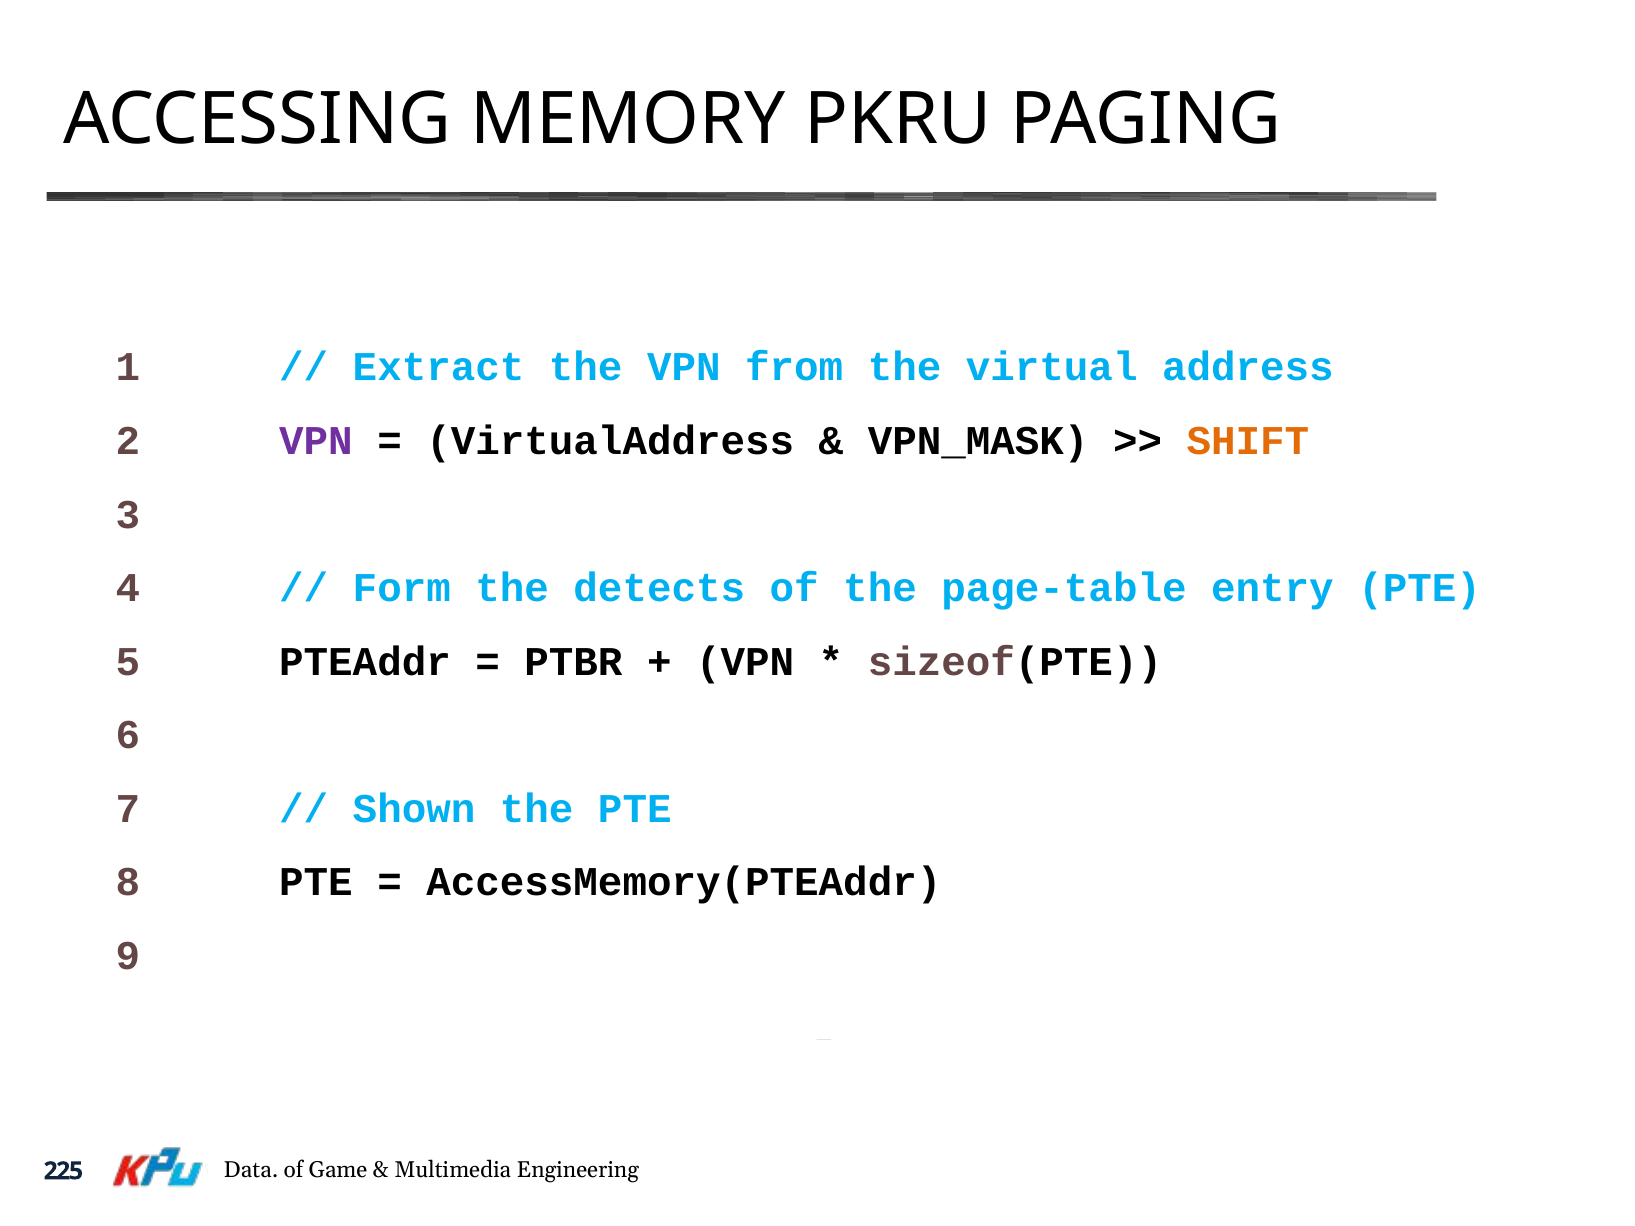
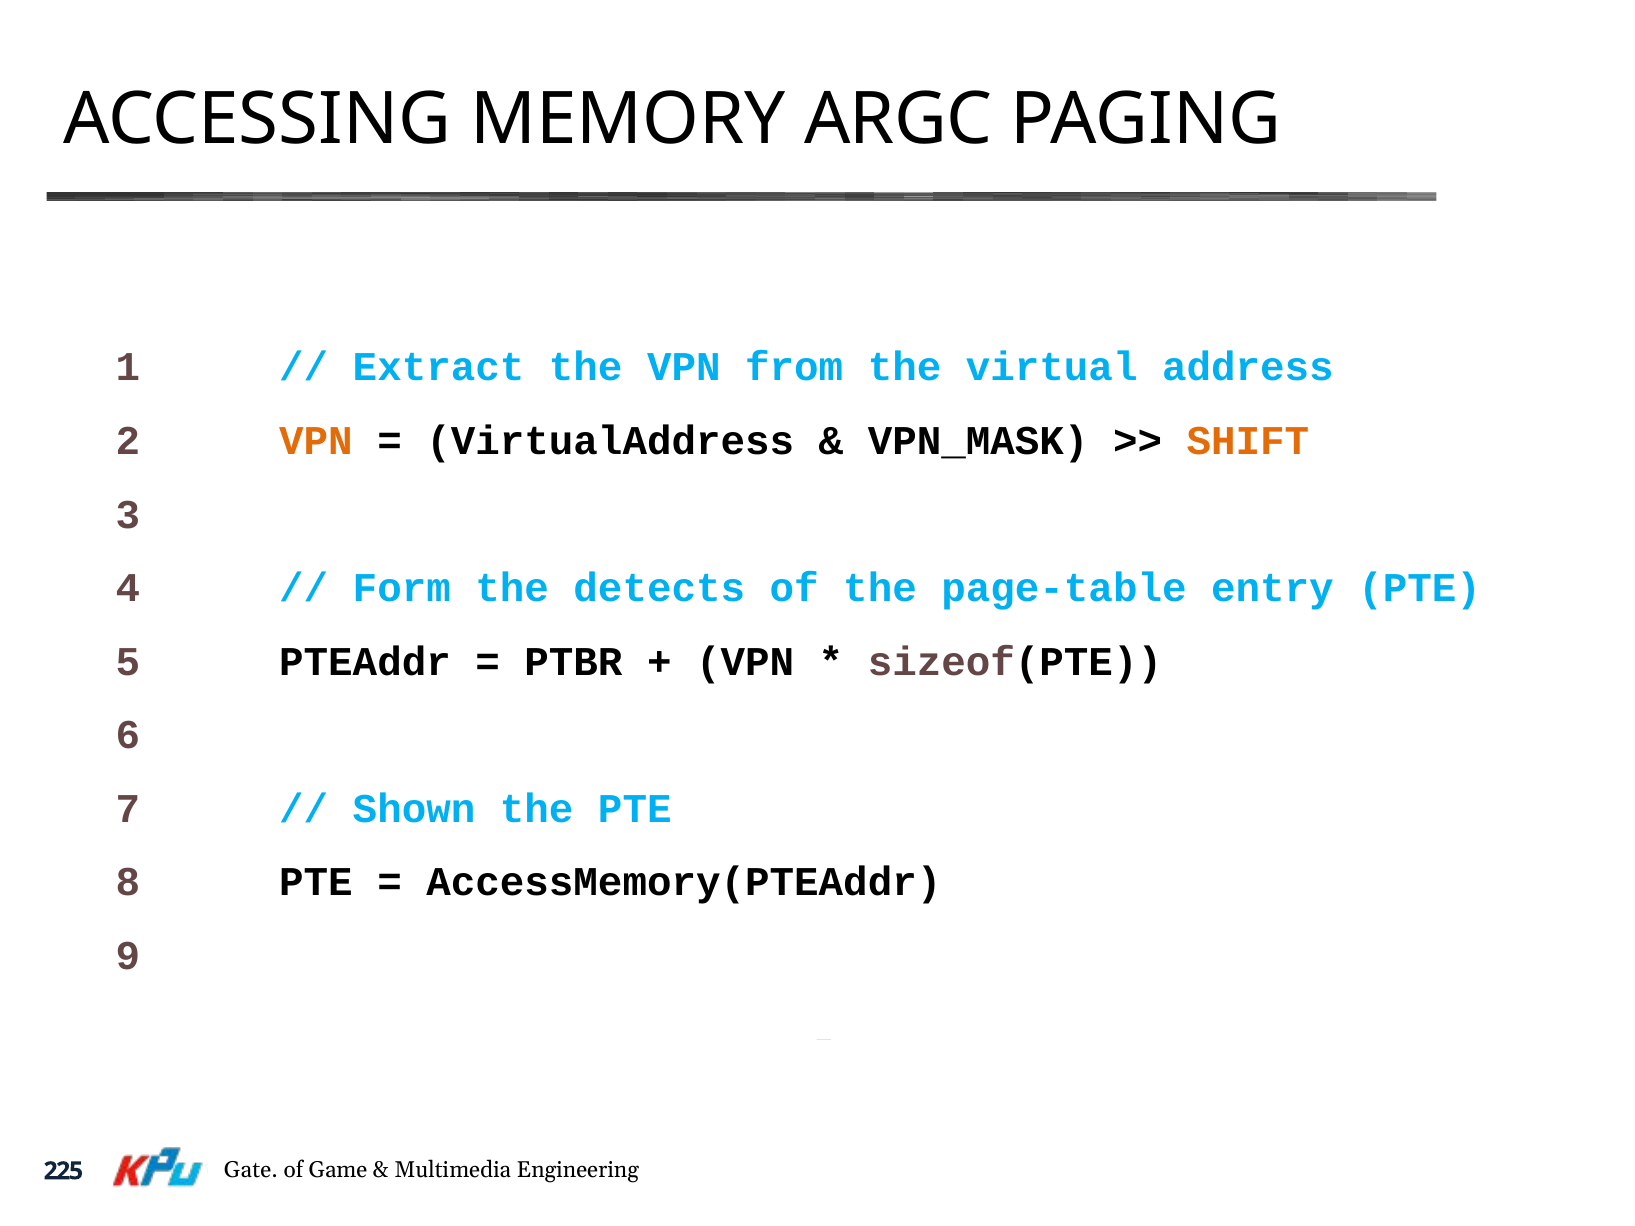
PKRU: PKRU -> ARGC
VPN at (316, 441) colour: purple -> orange
Data: Data -> Gate
